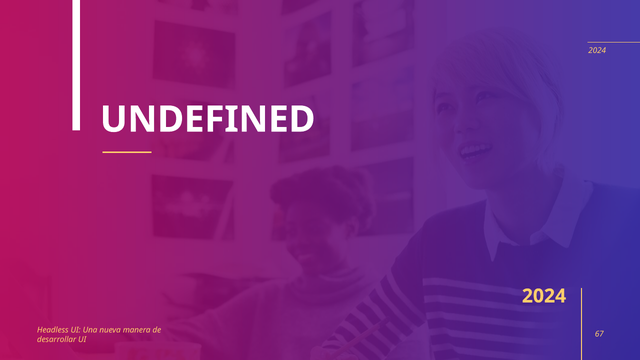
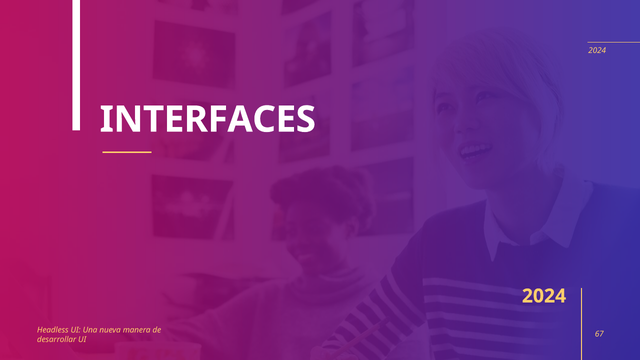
UNDEFINED: UNDEFINED -> INTERFACES
